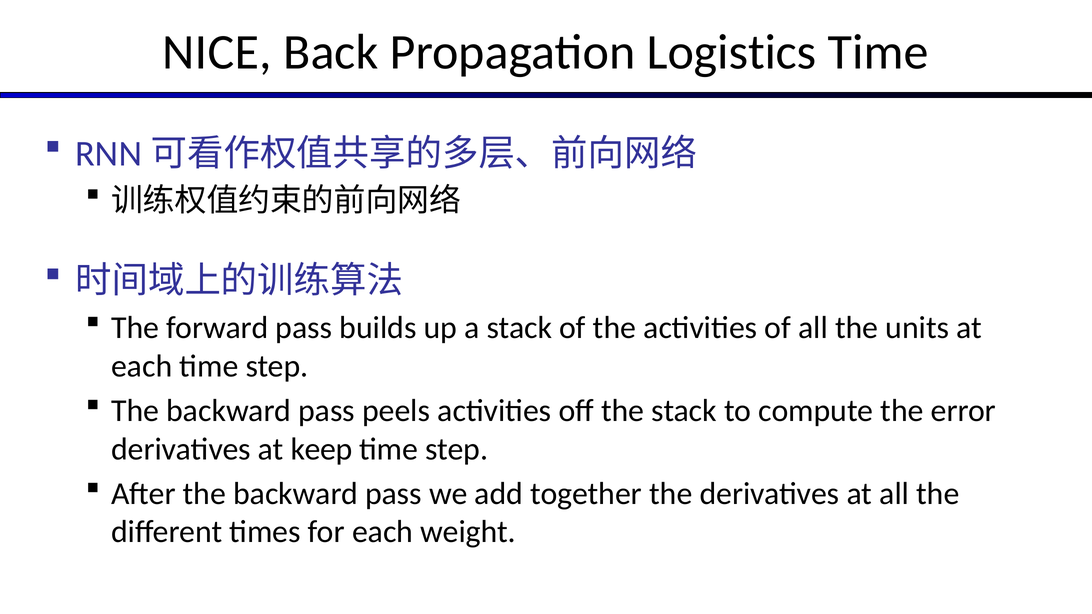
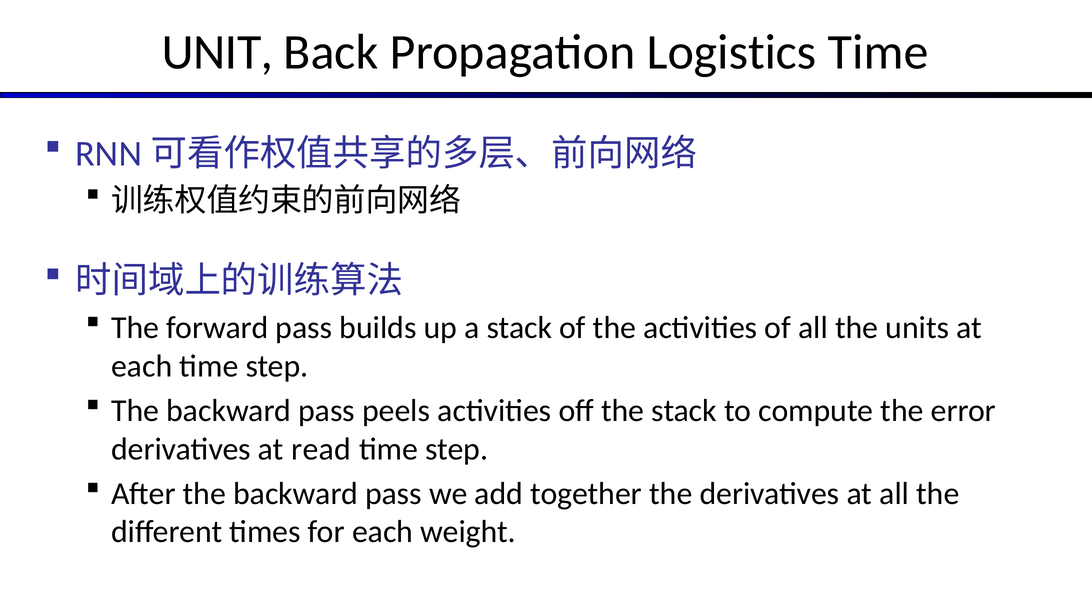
NICE: NICE -> UNIT
keep: keep -> read
